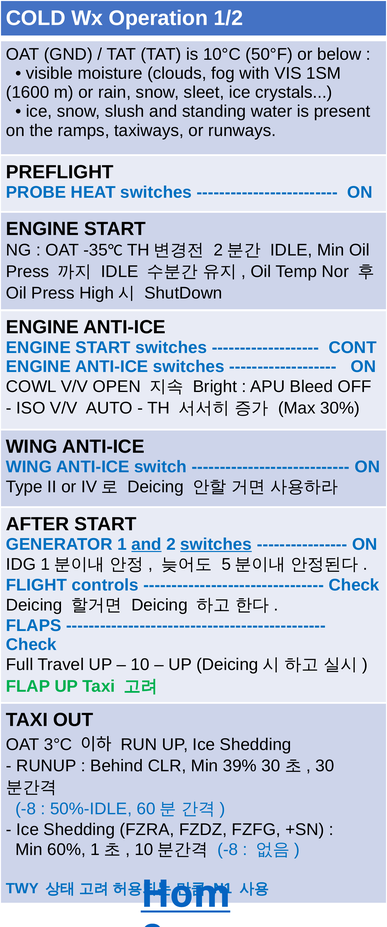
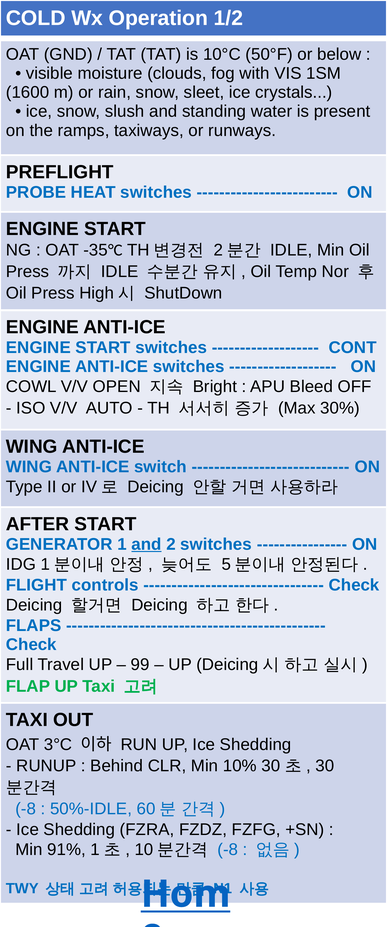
switches at (216, 544) underline: present -> none
10: 10 -> 99
39%: 39% -> 10%
60%: 60% -> 91%
